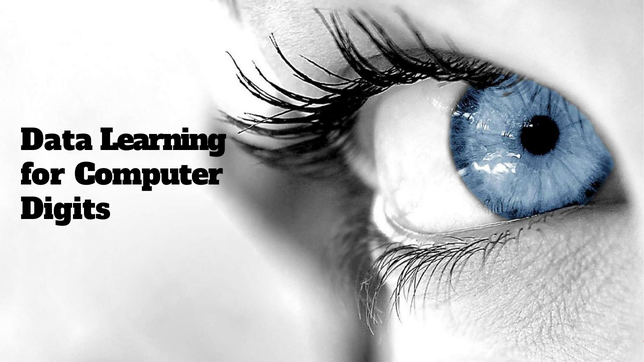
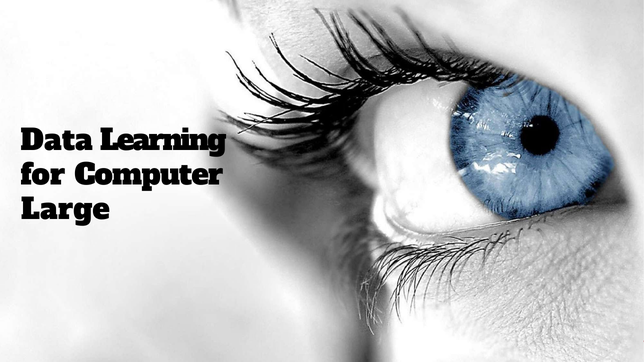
Digits: Digits -> Large
